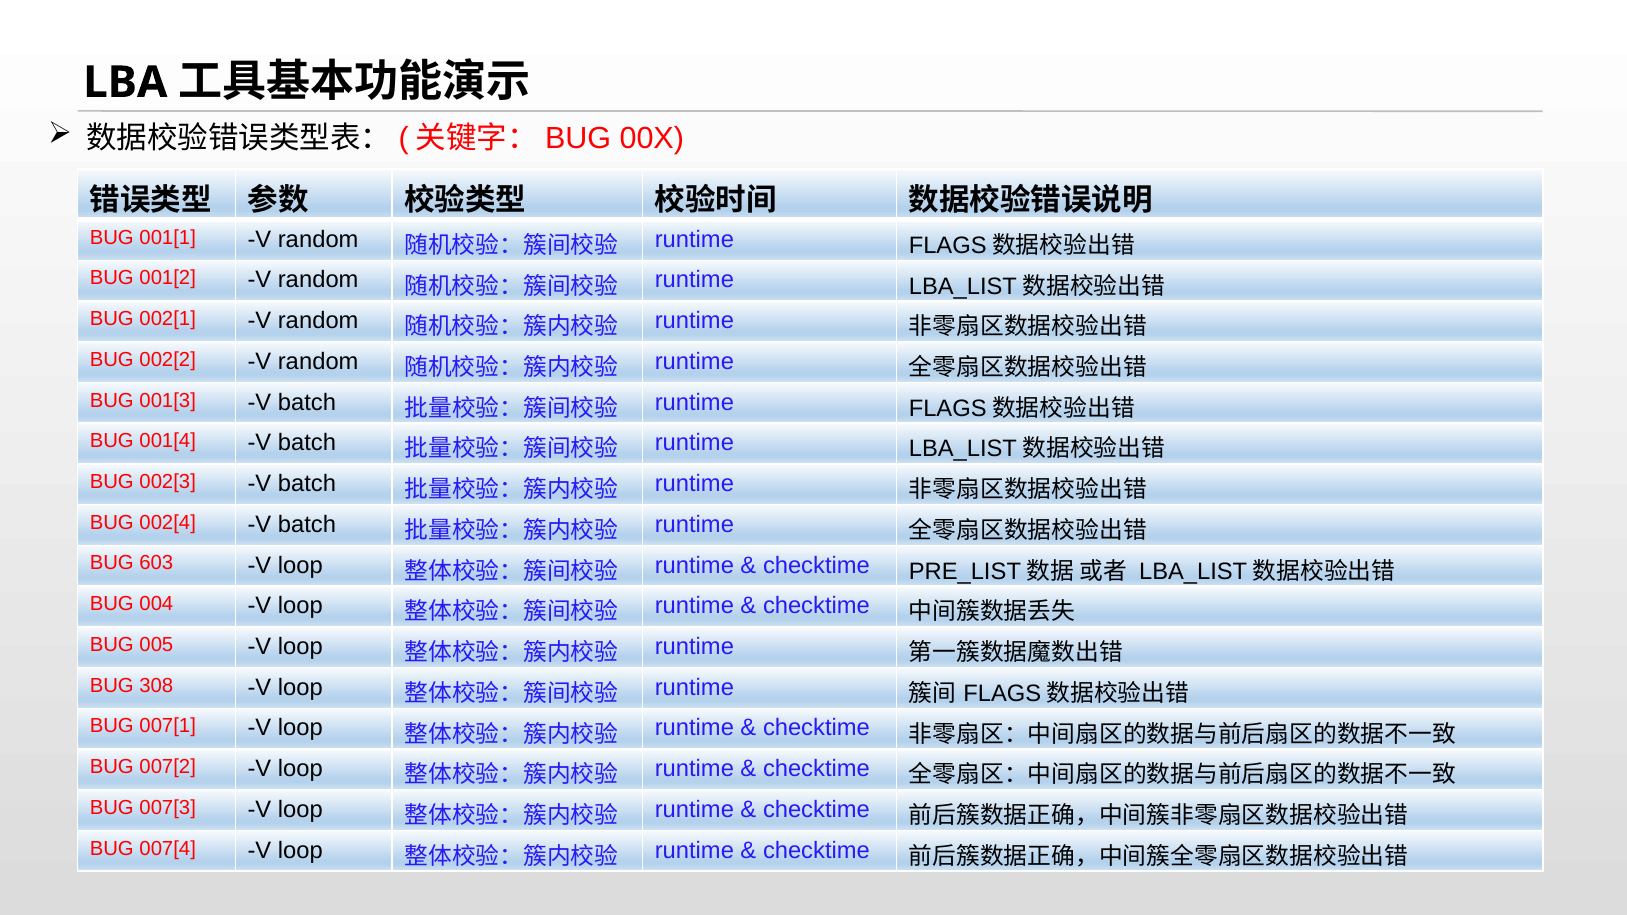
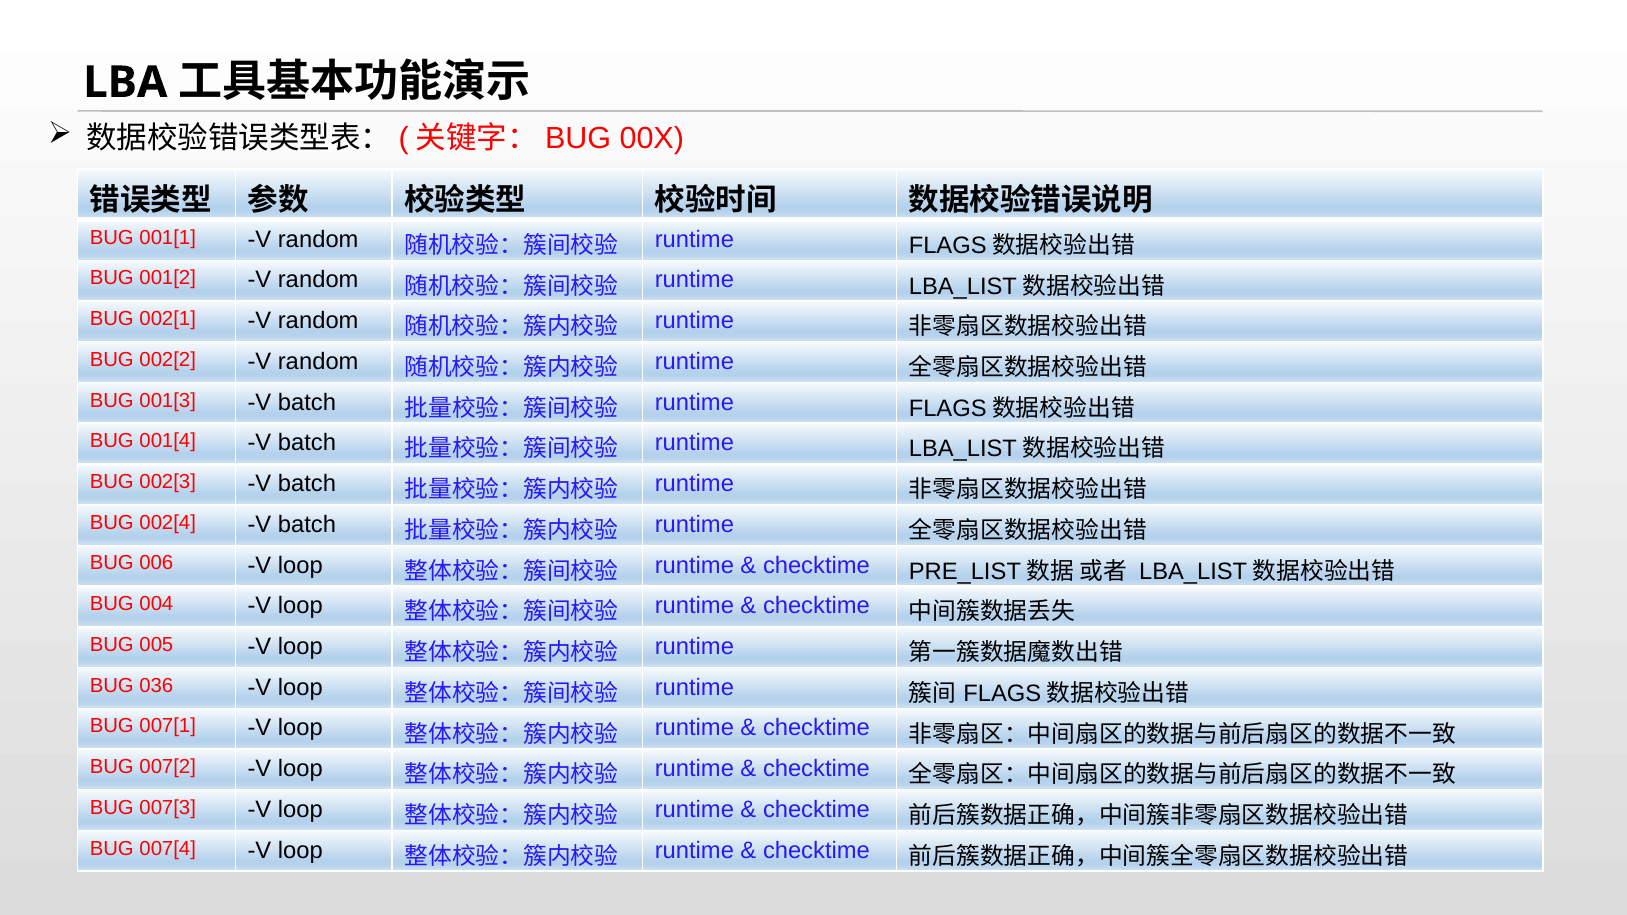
603: 603 -> 006
308: 308 -> 036
